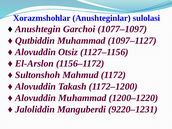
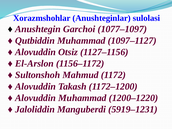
9220–1231: 9220–1231 -> 5919–1231
